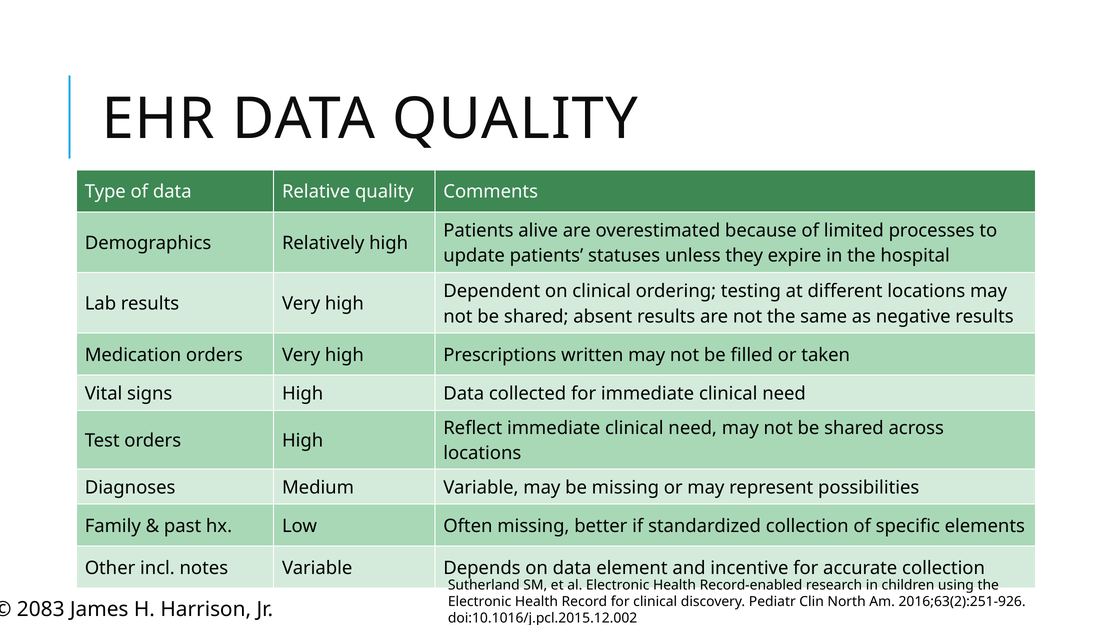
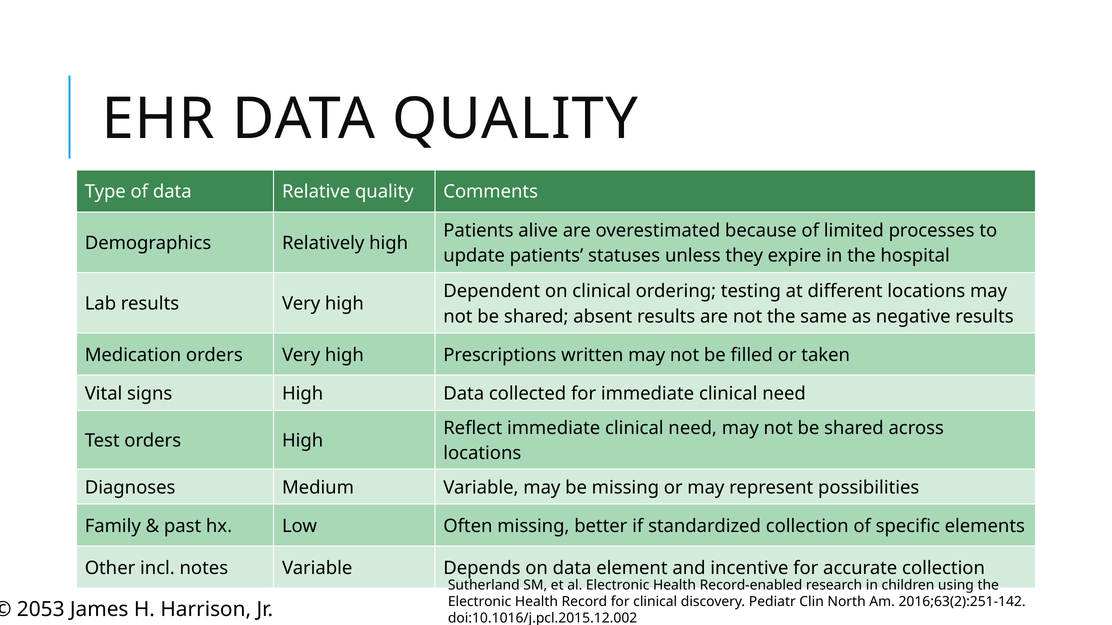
2016;63(2):251-926: 2016;63(2):251-926 -> 2016;63(2):251-142
2083: 2083 -> 2053
